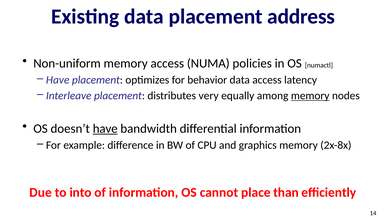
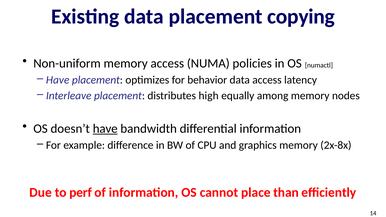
address: address -> copying
very: very -> high
memory at (310, 96) underline: present -> none
into: into -> perf
